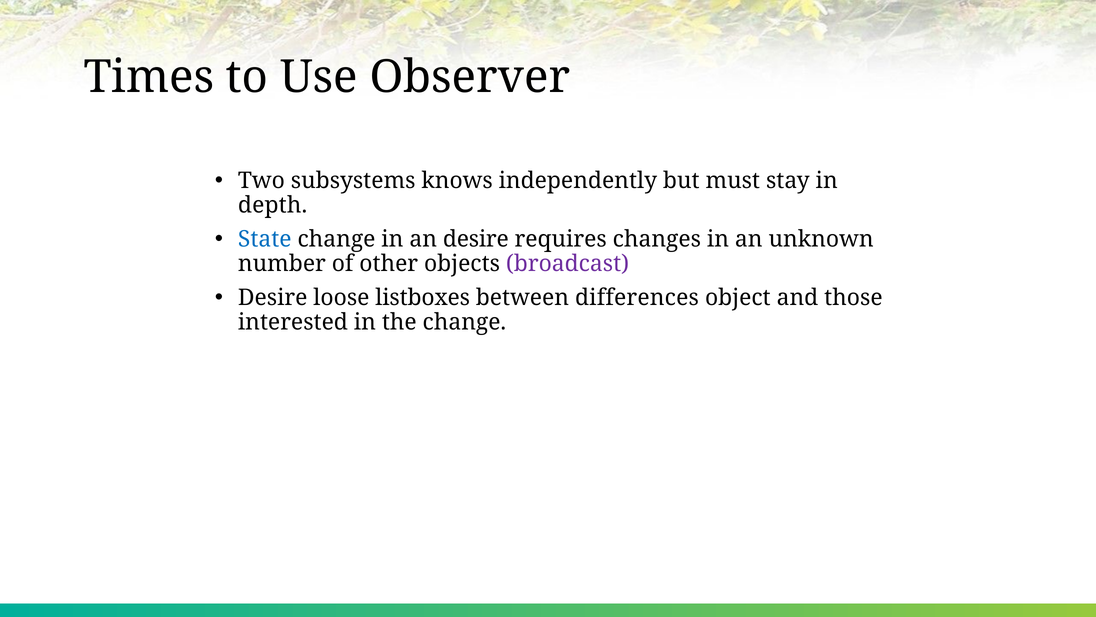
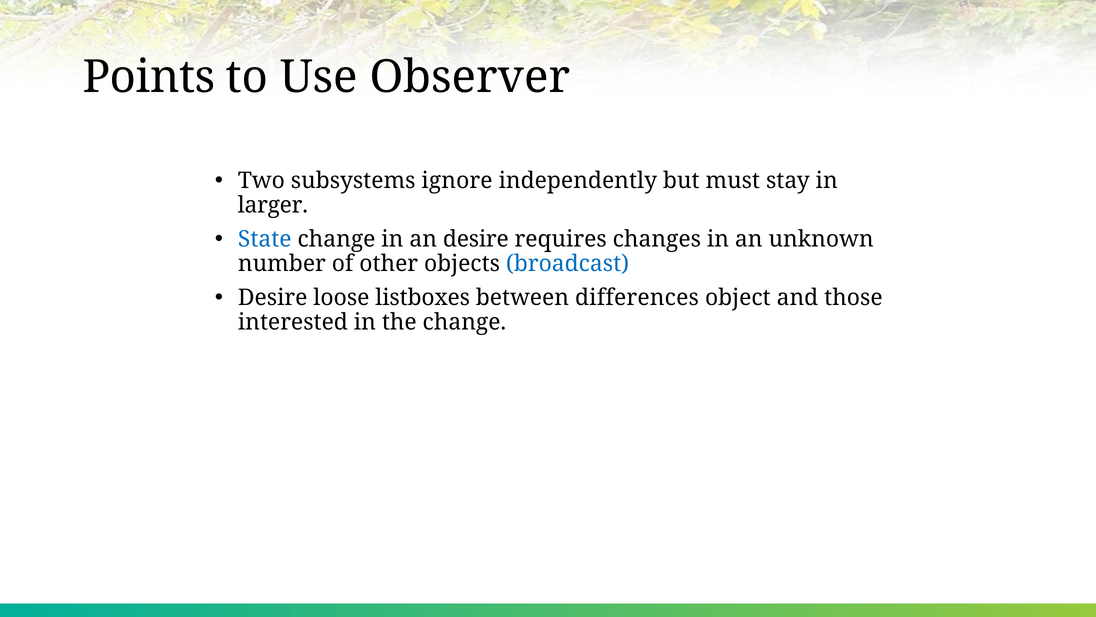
Times: Times -> Points
knows: knows -> ignore
depth: depth -> larger
broadcast colour: purple -> blue
